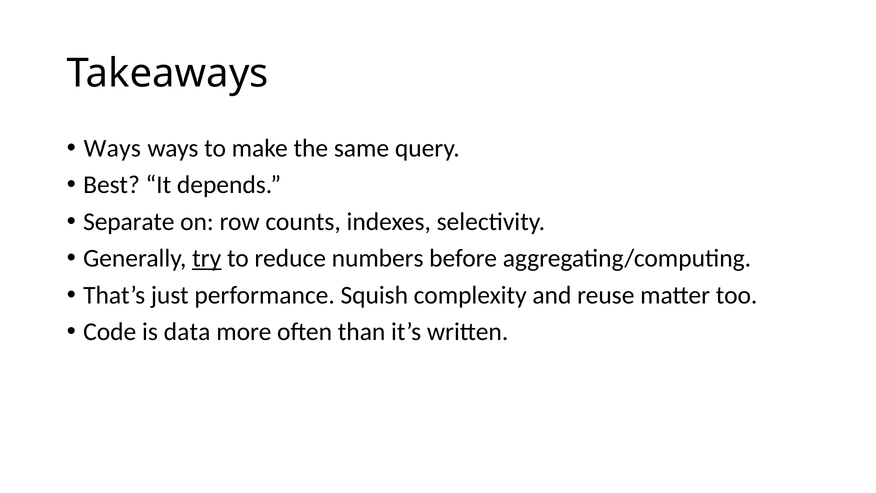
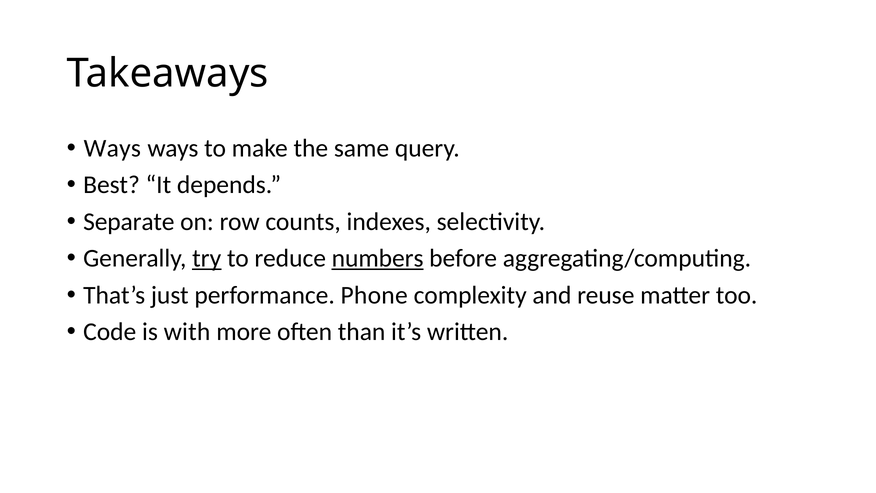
numbers underline: none -> present
Squish: Squish -> Phone
data: data -> with
